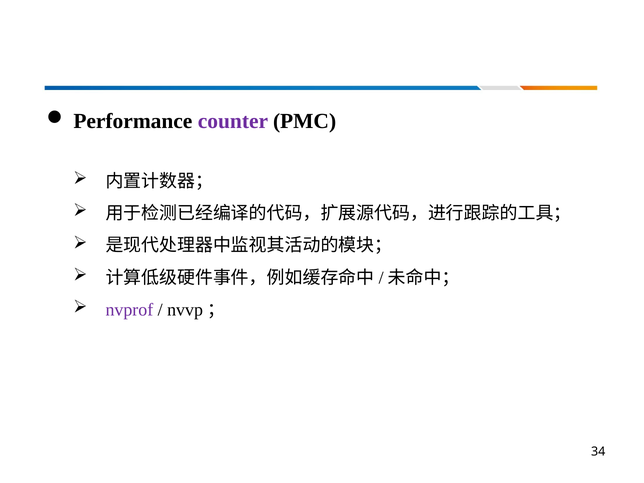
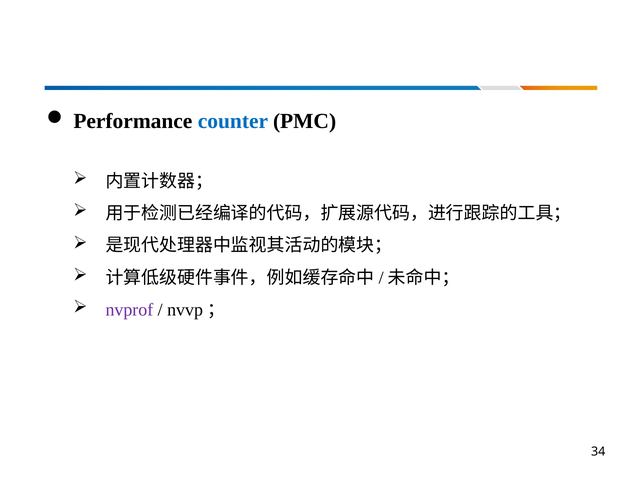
counter colour: purple -> blue
